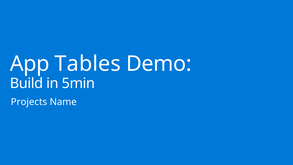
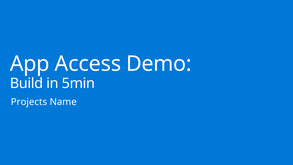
Tables: Tables -> Access
